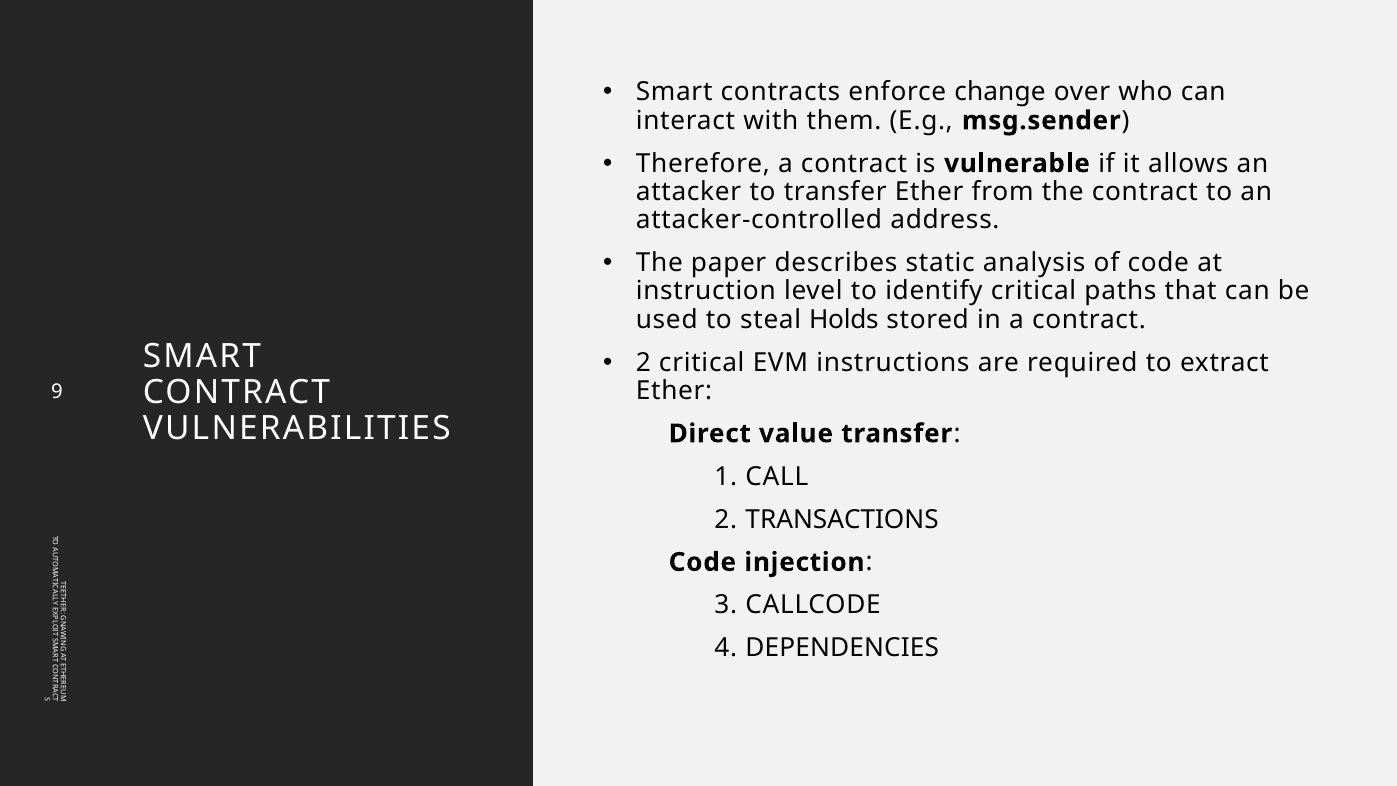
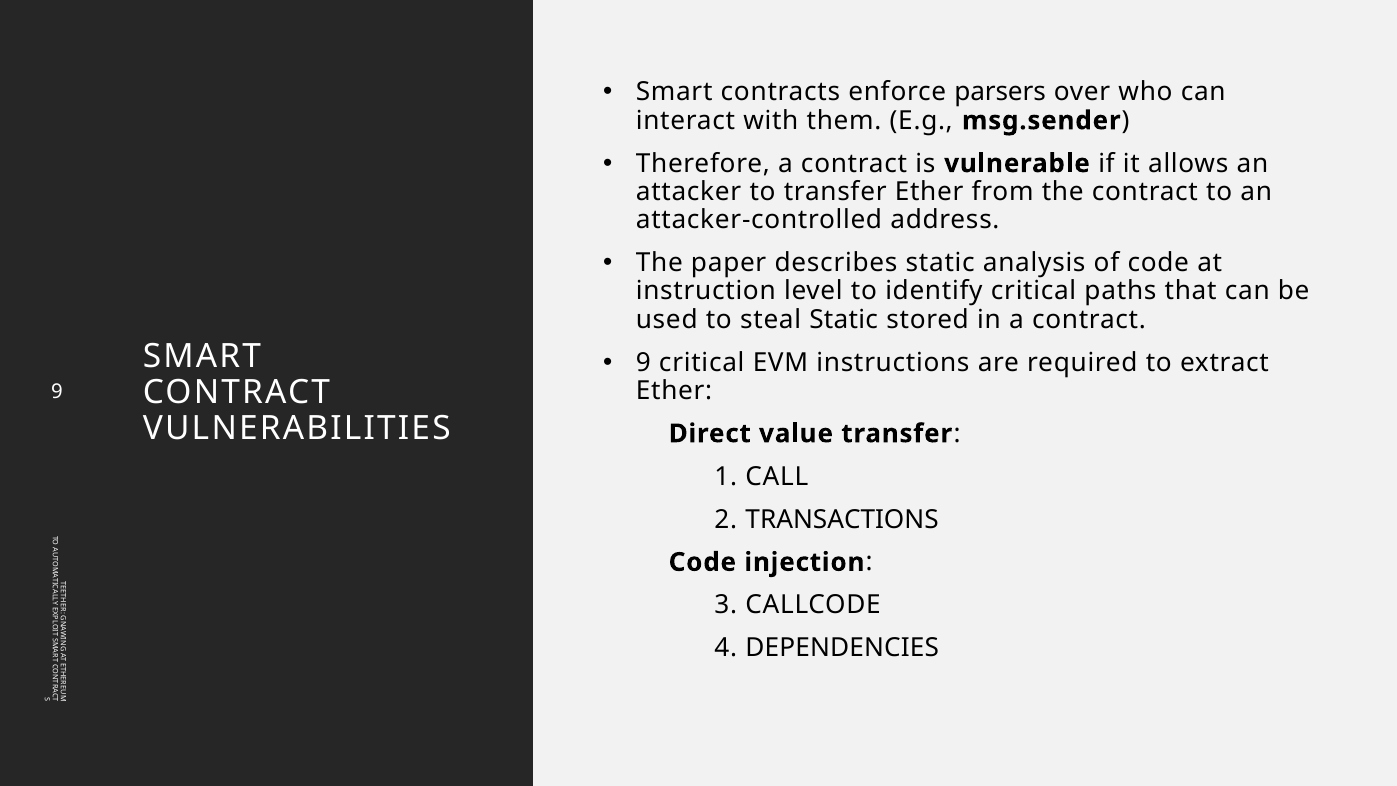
change: change -> parsers
steal Holds: Holds -> Static
2 at (643, 362): 2 -> 9
